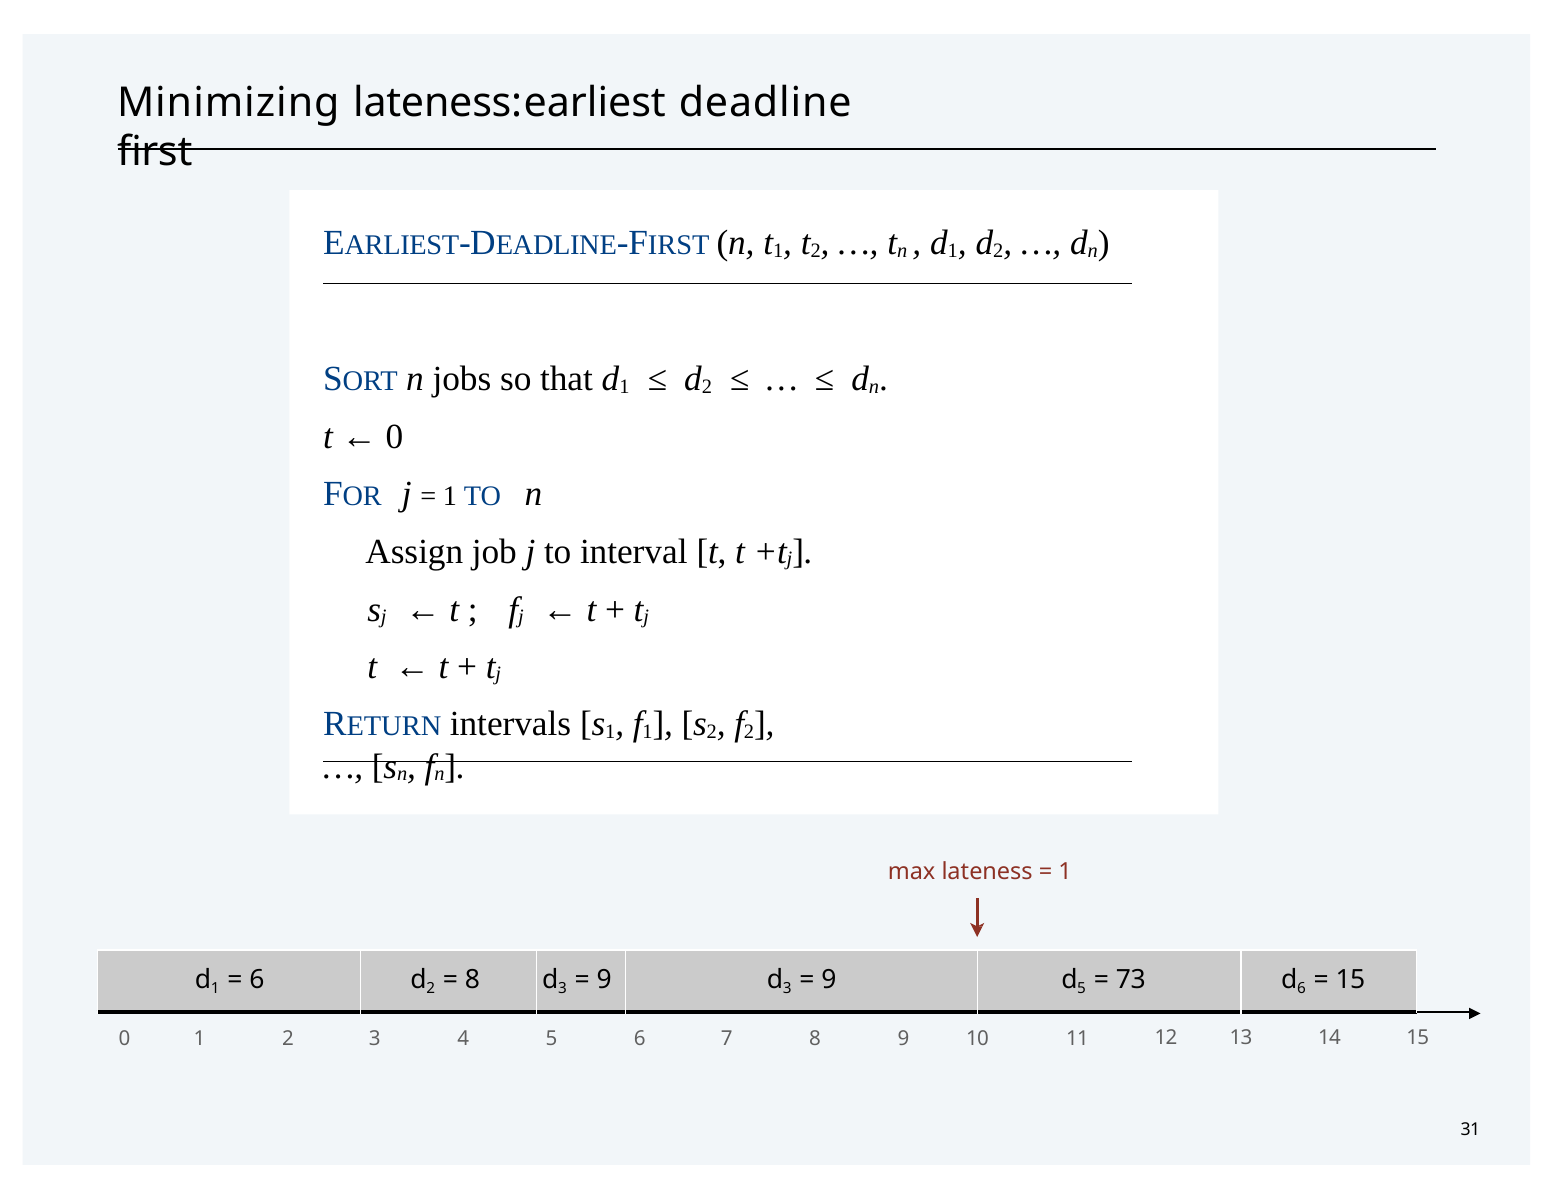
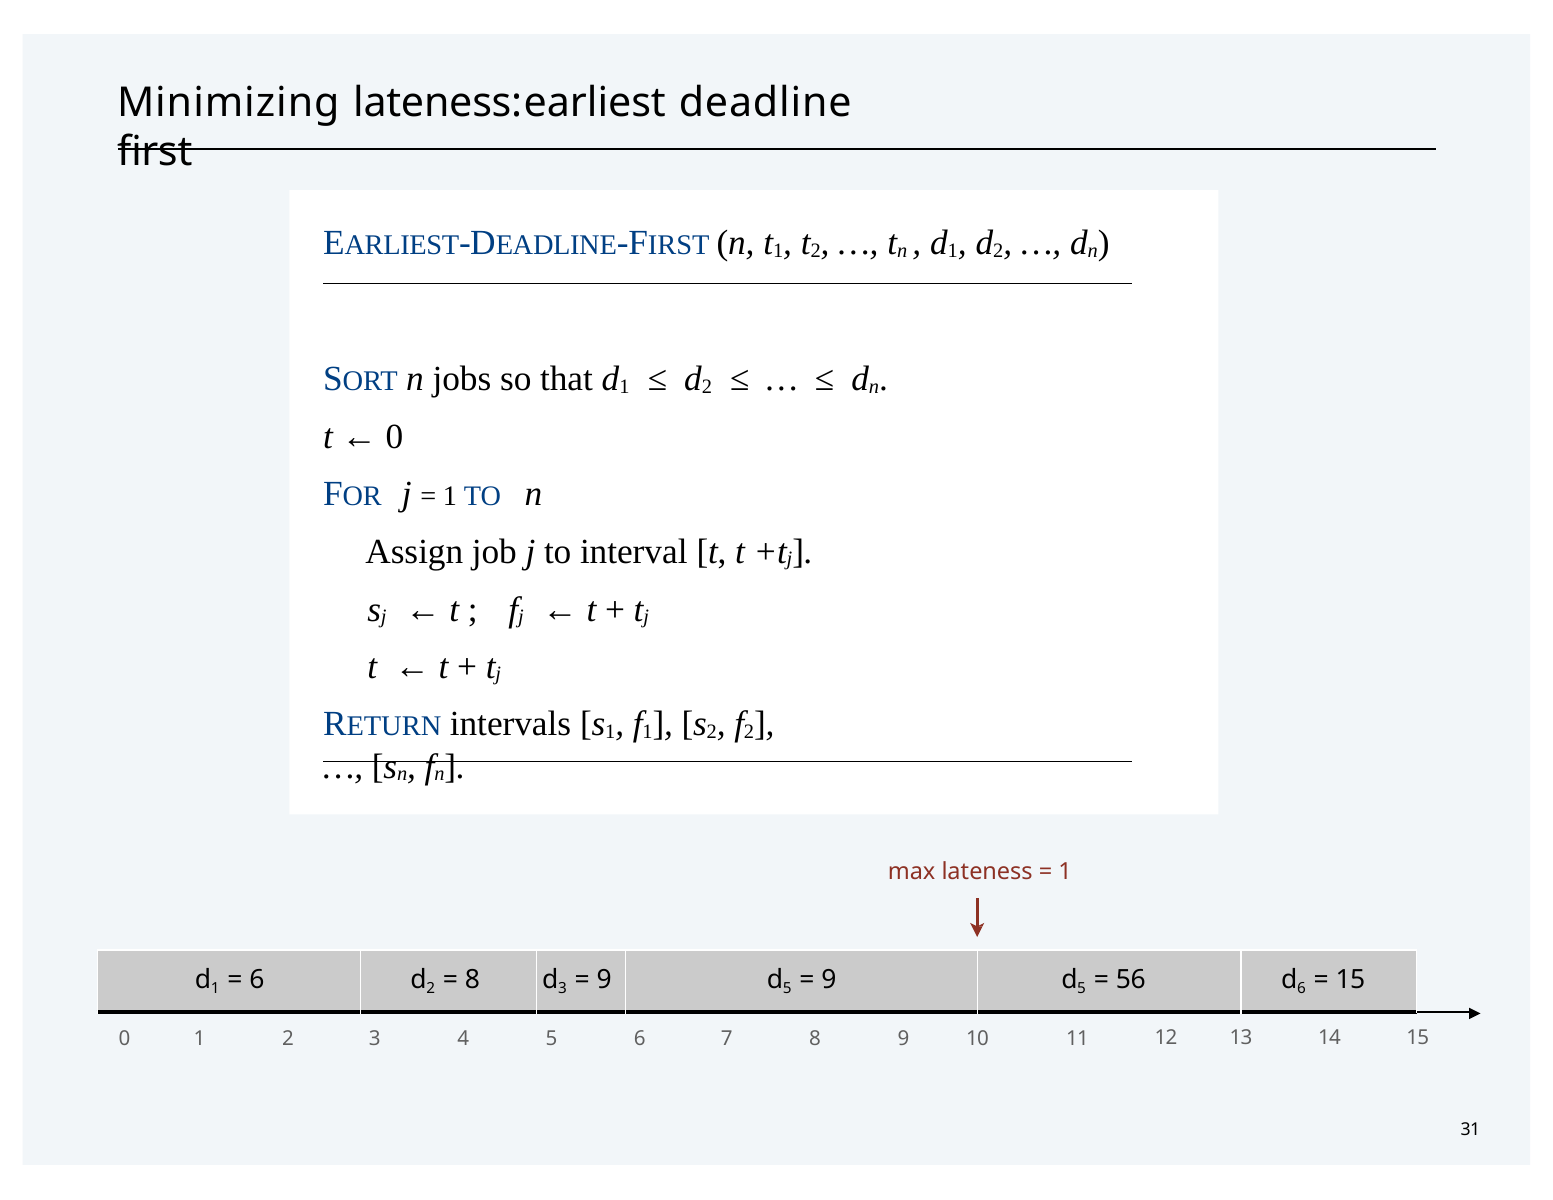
3 at (787, 988): 3 -> 5
73: 73 -> 56
